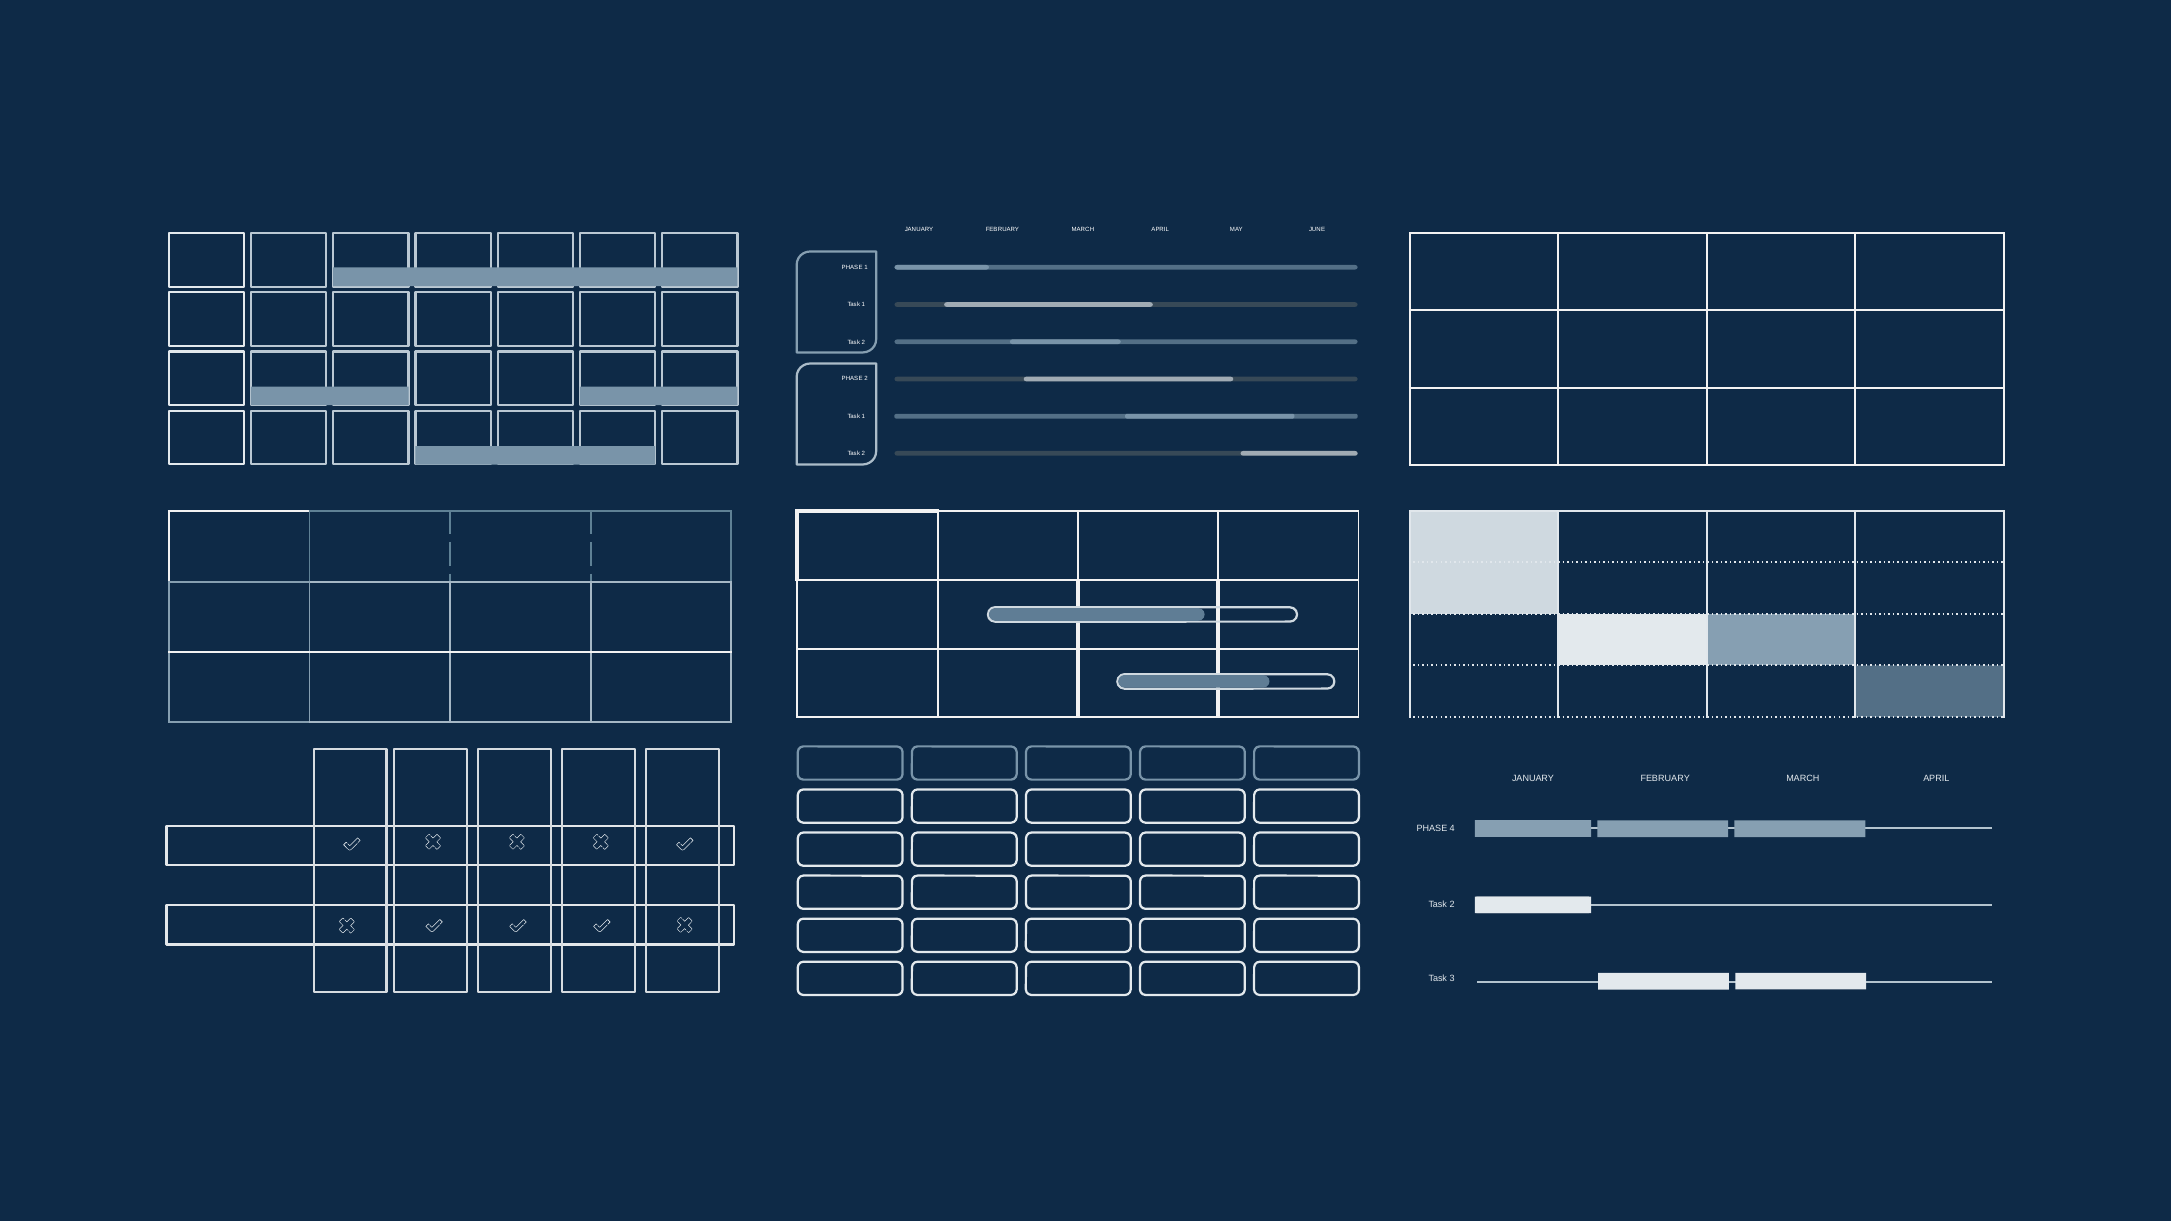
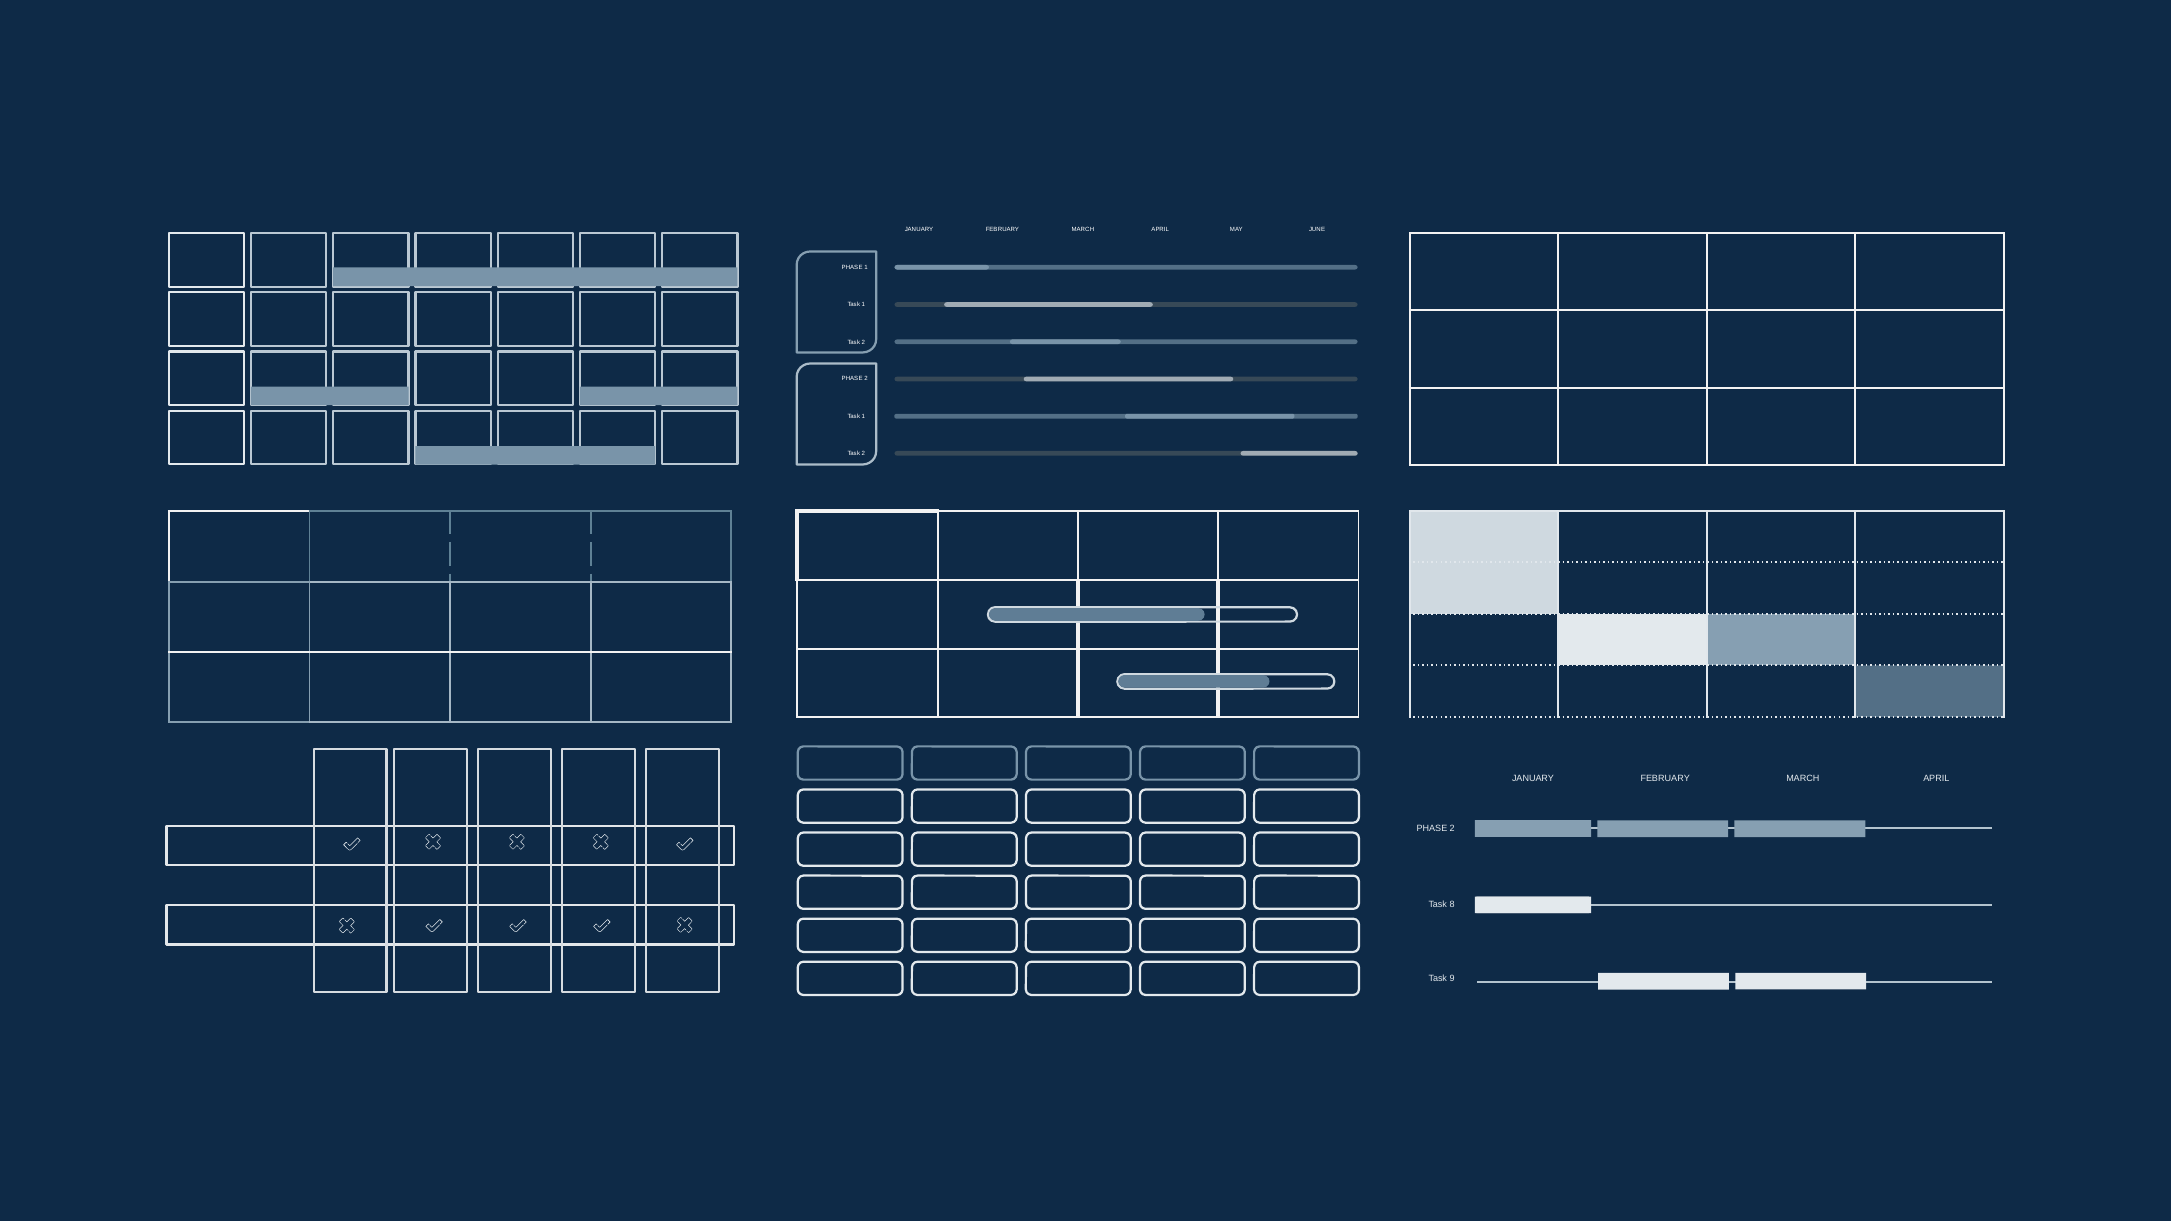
4 at (1452, 829): 4 -> 2
2 at (1452, 904): 2 -> 8
3: 3 -> 9
